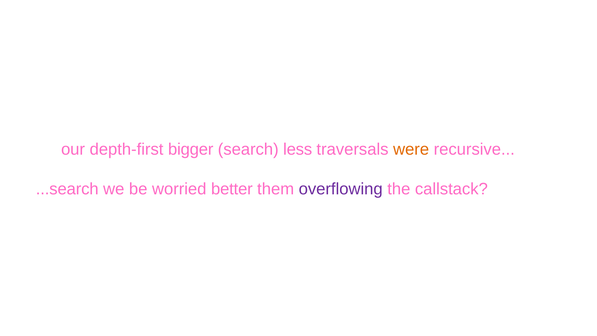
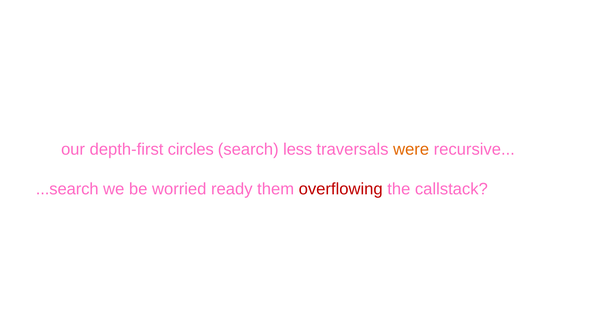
bigger: bigger -> circles
better: better -> ready
overflowing colour: purple -> red
